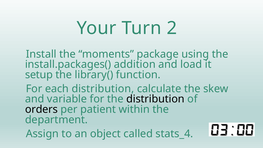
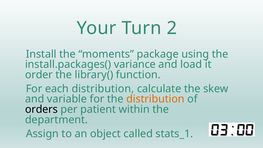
addition: addition -> variance
setup: setup -> order
distribution at (155, 99) colour: black -> orange
stats_4: stats_4 -> stats_1
